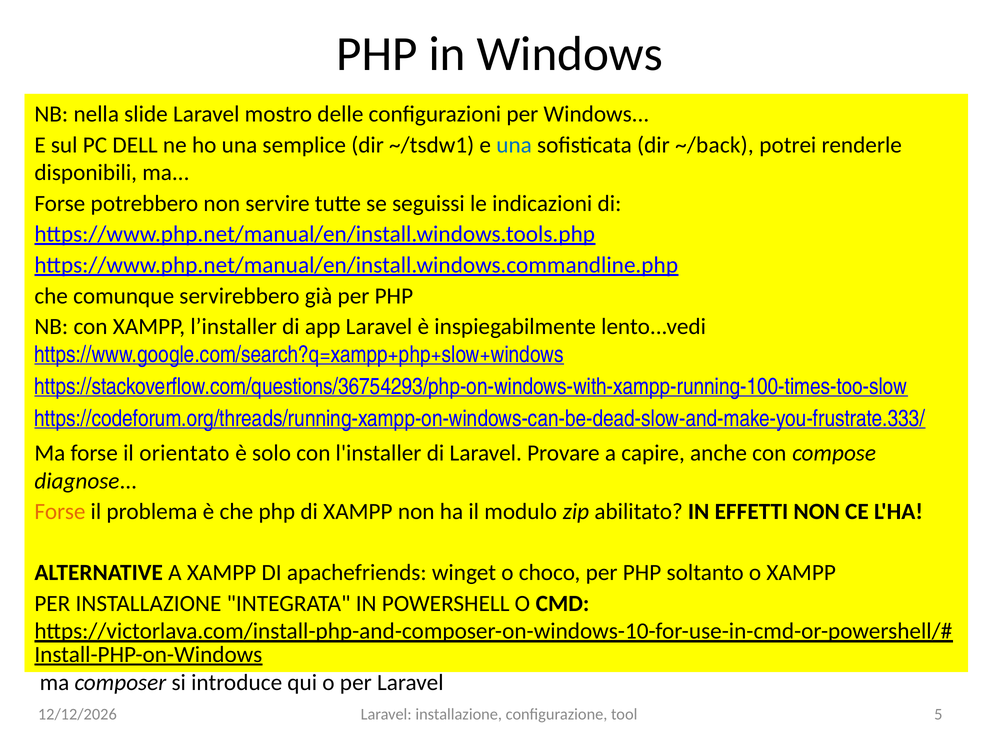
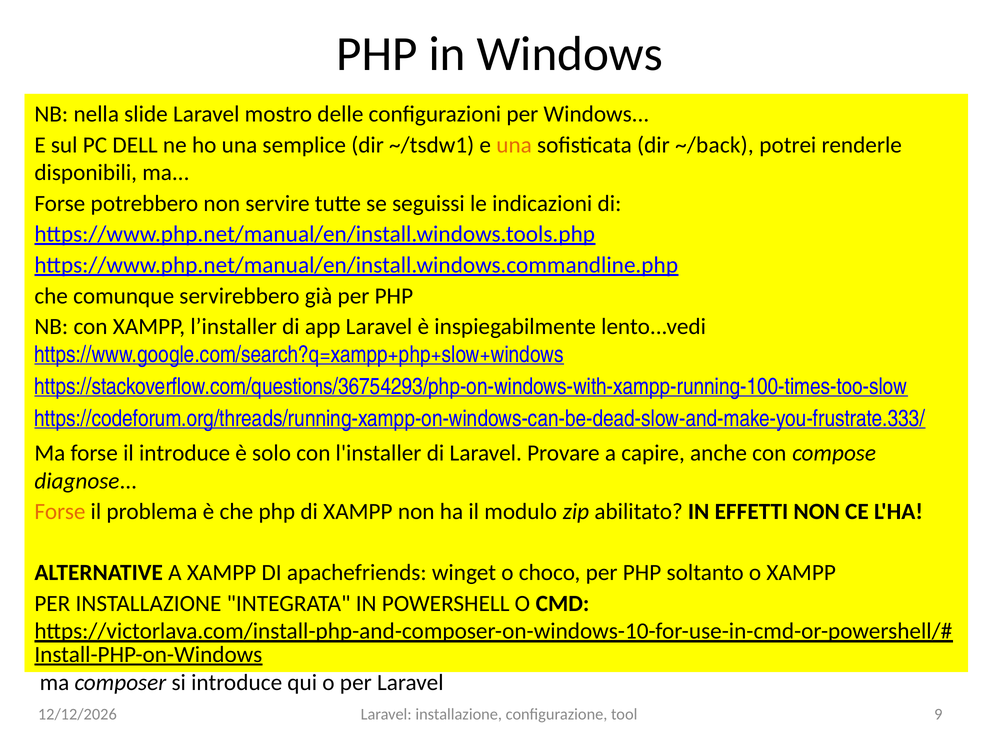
una at (514, 145) colour: blue -> orange
il orientato: orientato -> introduce
5: 5 -> 9
